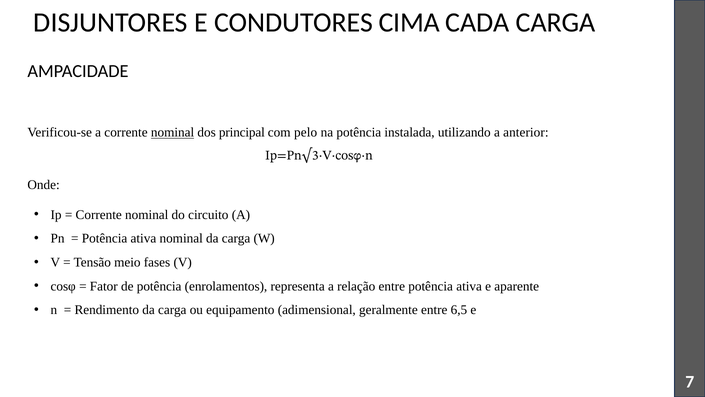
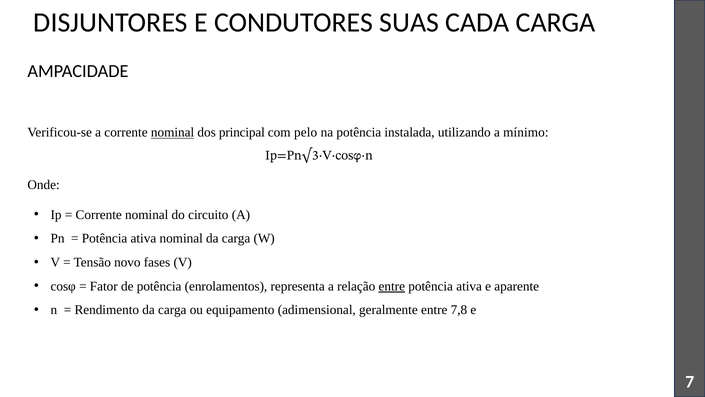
CIMA: CIMA -> SUAS
anterior: anterior -> mínimo
meio: meio -> novo
entre at (392, 286) underline: none -> present
6,5: 6,5 -> 7,8
